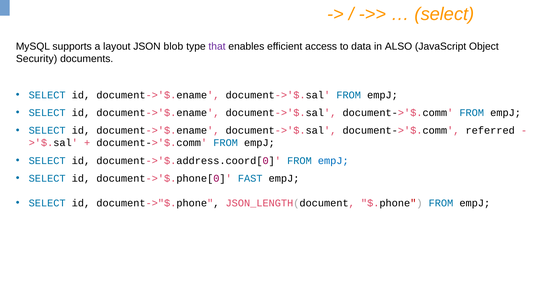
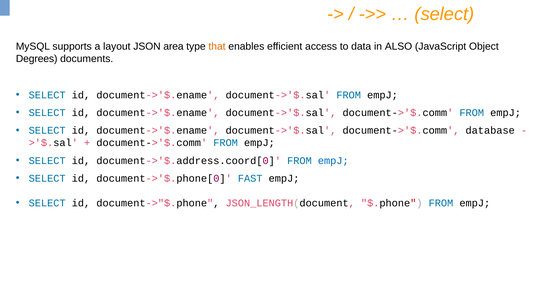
blob: blob -> area
that colour: purple -> orange
Security: Security -> Degrees
referred: referred -> database
